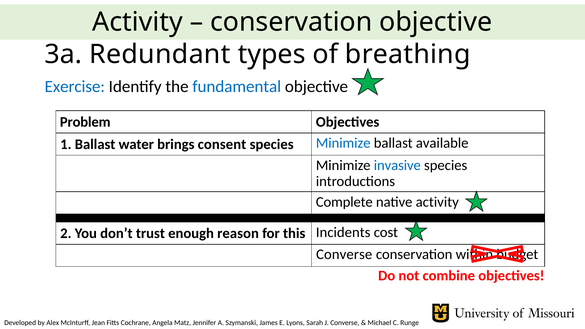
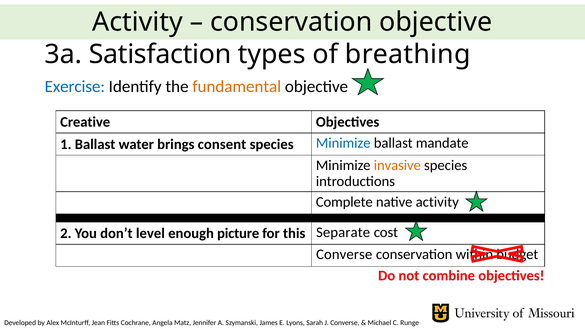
Redundant: Redundant -> Satisfaction
fundamental colour: blue -> orange
Problem: Problem -> Creative
available: available -> mandate
invasive colour: blue -> orange
trust: trust -> level
reason: reason -> picture
Incidents: Incidents -> Separate
